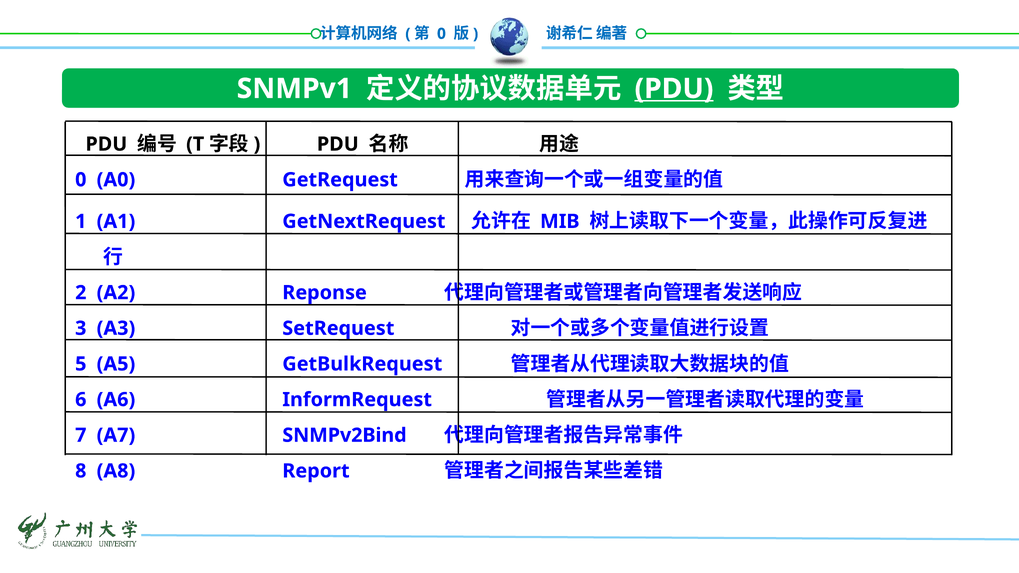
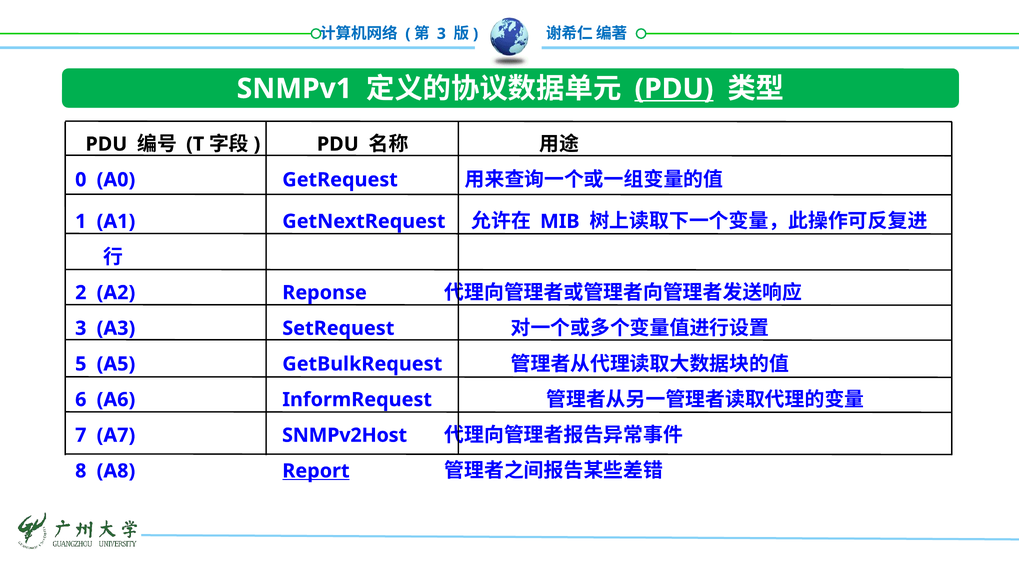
0 at (441, 34): 0 -> 3
SNMPv2Bind: SNMPv2Bind -> SNMPv2Host
Report underline: none -> present
